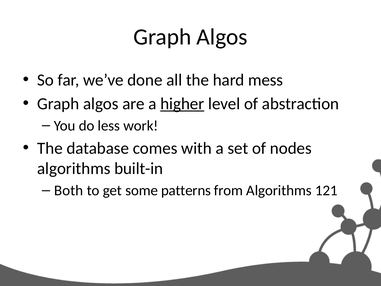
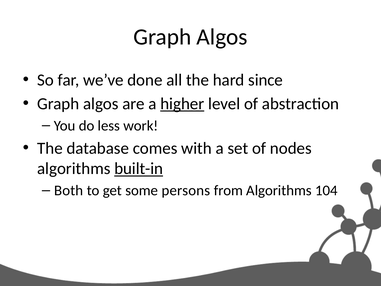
mess: mess -> since
built-in underline: none -> present
patterns: patterns -> persons
121: 121 -> 104
